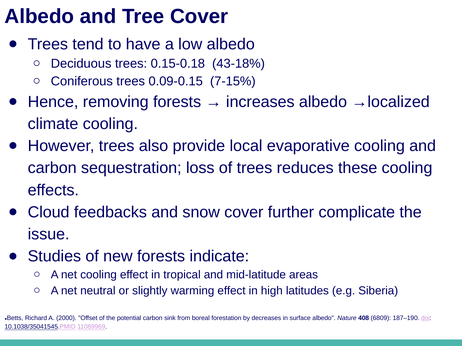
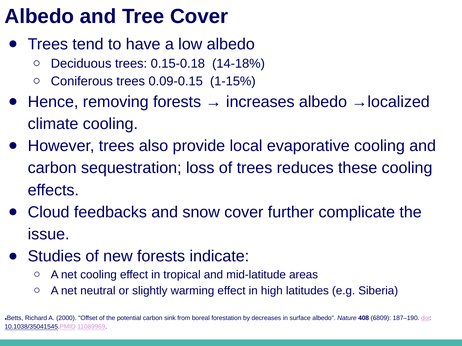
43-18%: 43-18% -> 14-18%
7-15%: 7-15% -> 1-15%
